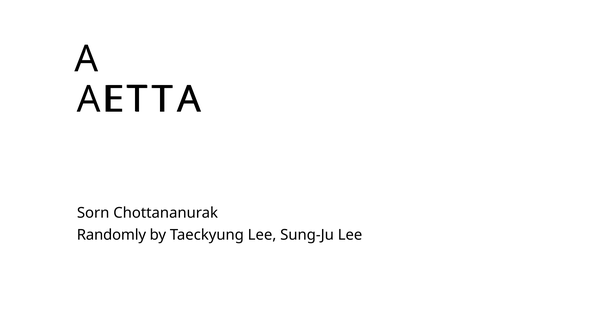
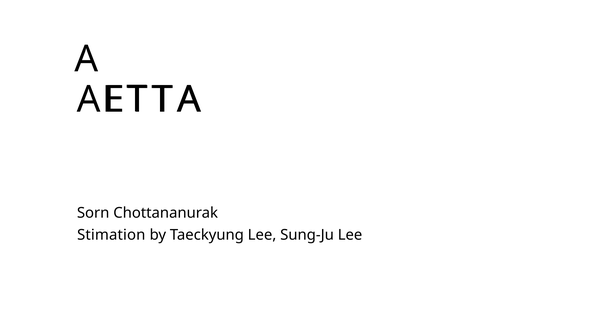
Randomly: Randomly -> Stimation
